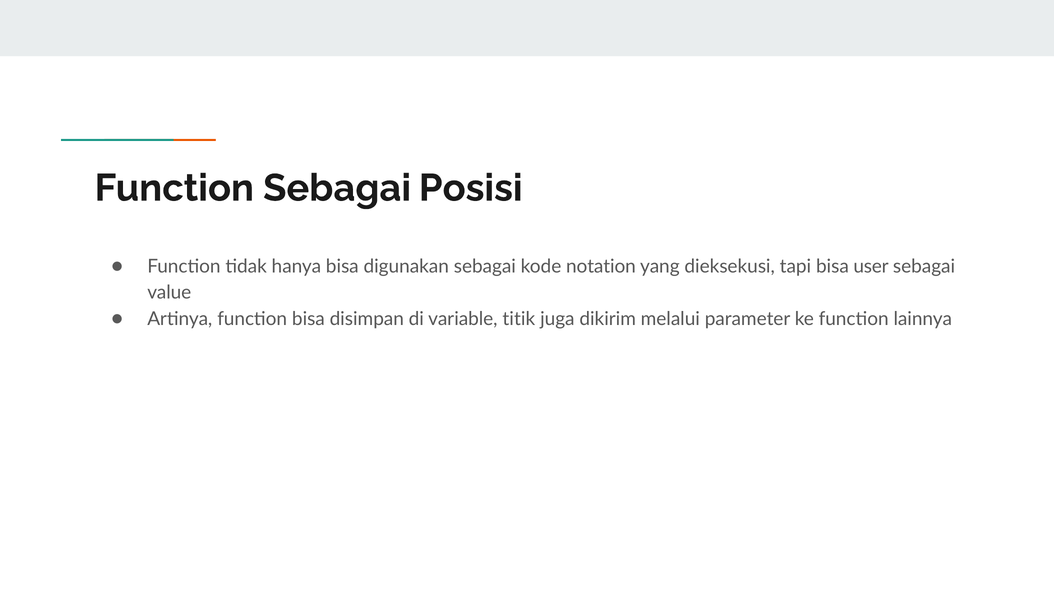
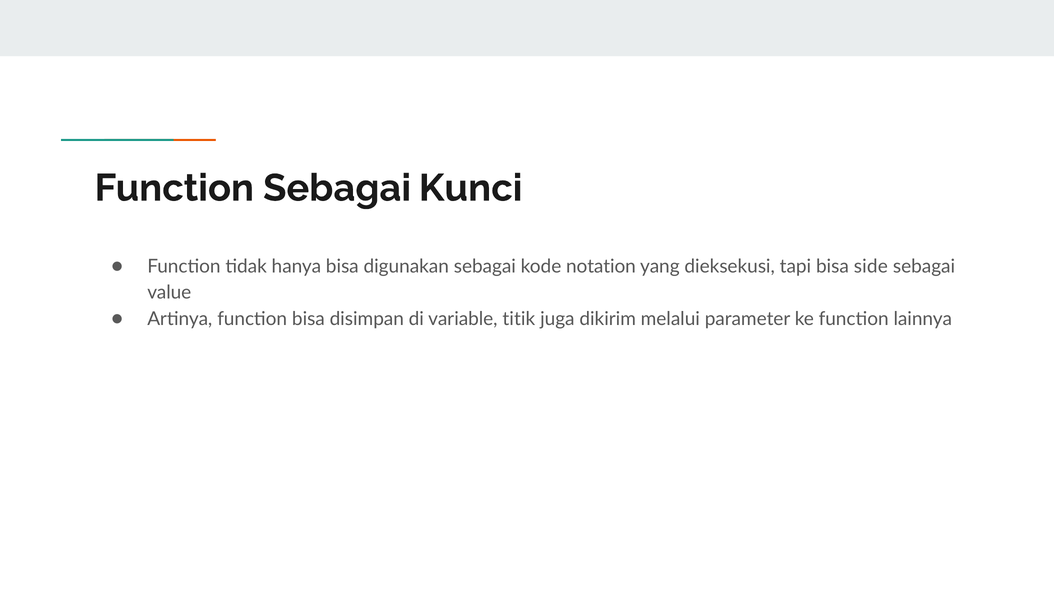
Posisi: Posisi -> Kunci
user: user -> side
